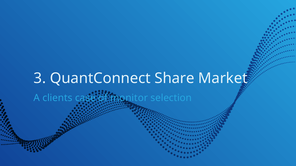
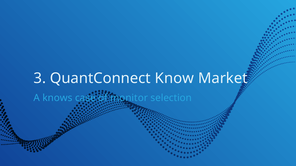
Share: Share -> Know
clients: clients -> knows
